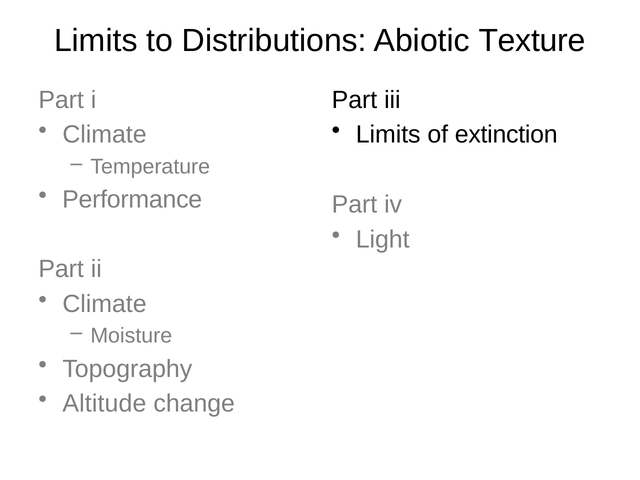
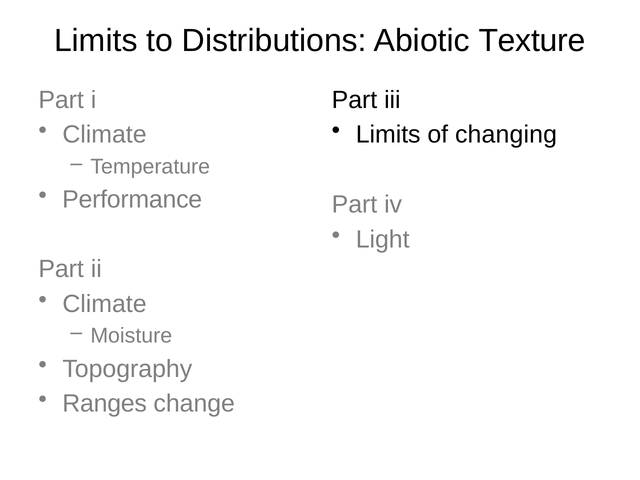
extinction: extinction -> changing
Altitude: Altitude -> Ranges
